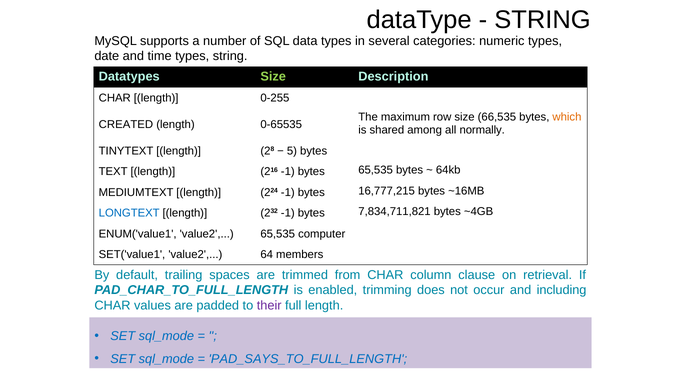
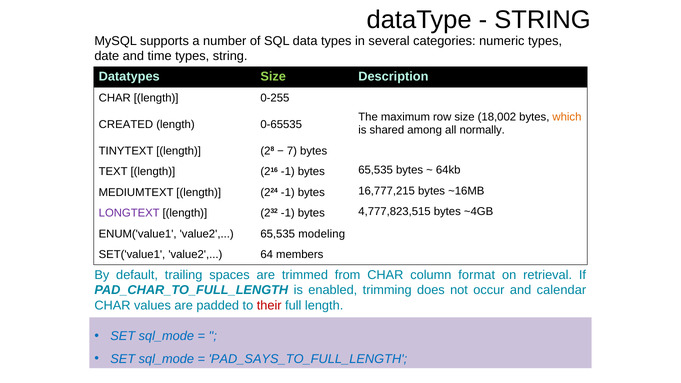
66,535: 66,535 -> 18,002
5: 5 -> 7
LONGTEXT colour: blue -> purple
7,834,711,821: 7,834,711,821 -> 4,777,823,515
computer: computer -> modeling
clause: clause -> format
including: including -> calendar
their colour: purple -> red
